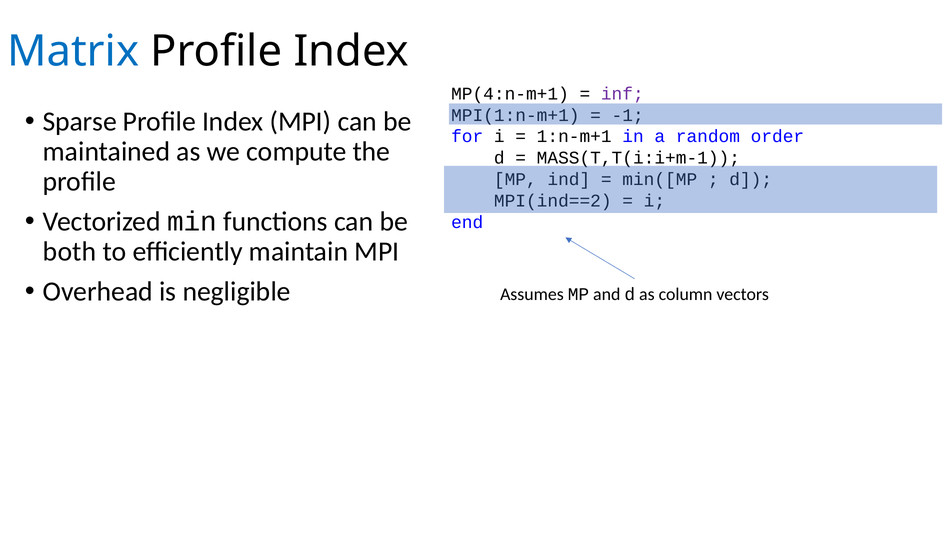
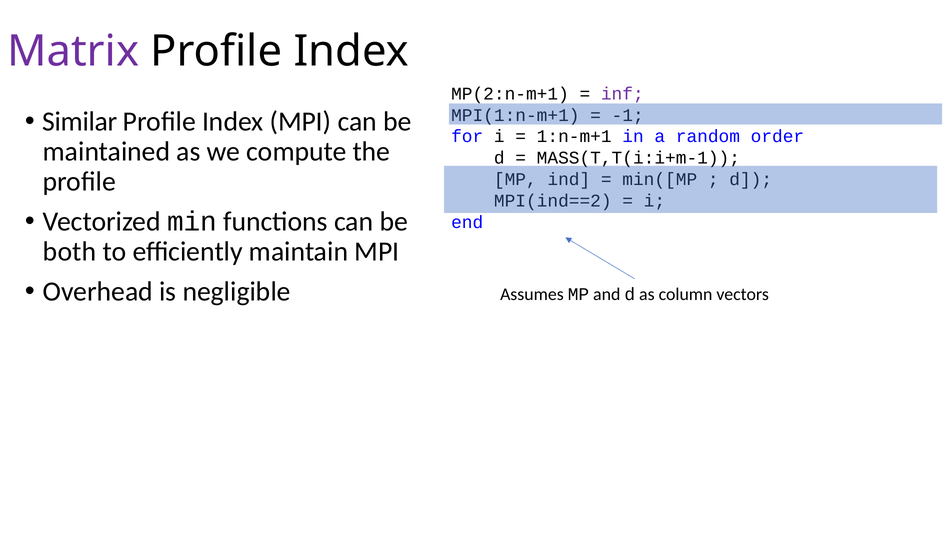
Matrix colour: blue -> purple
MP(4:n-m+1: MP(4:n-m+1 -> MP(2:n-m+1
Sparse: Sparse -> Similar
